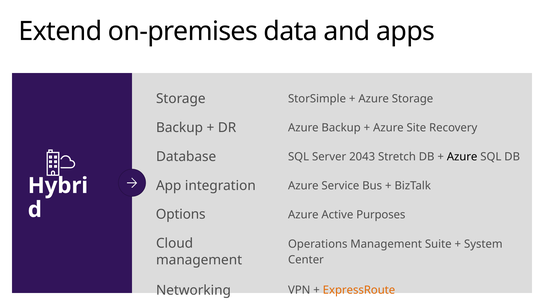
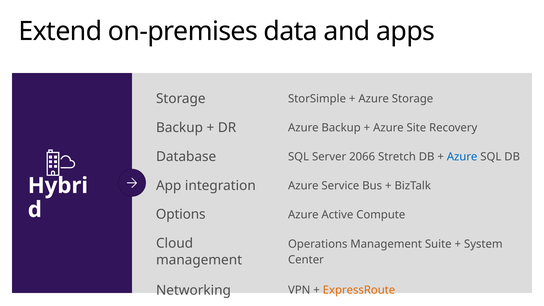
2043: 2043 -> 2066
Azure at (462, 157) colour: black -> blue
Purposes: Purposes -> Compute
